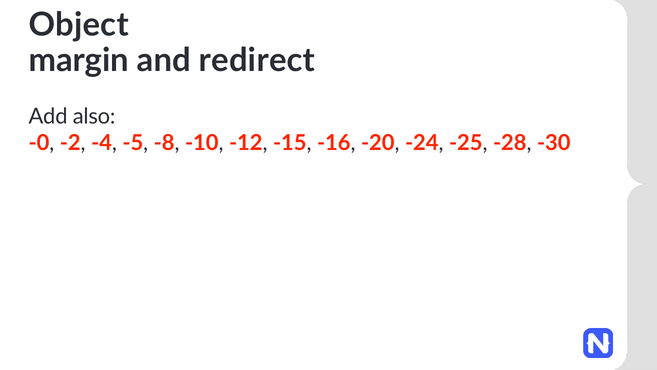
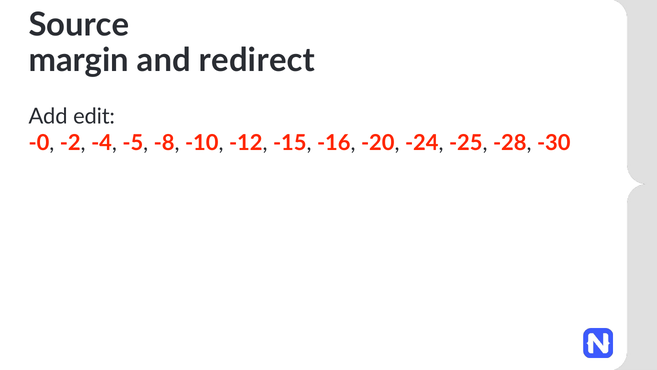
Object: Object -> Source
also: also -> edit
